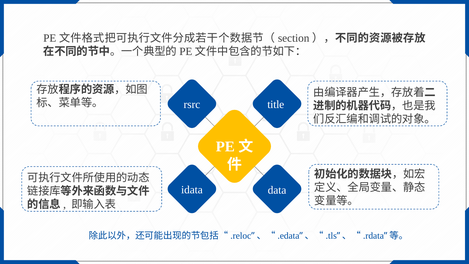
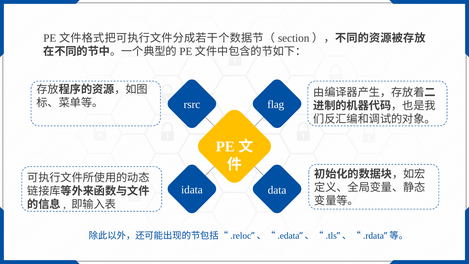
title: title -> flag
